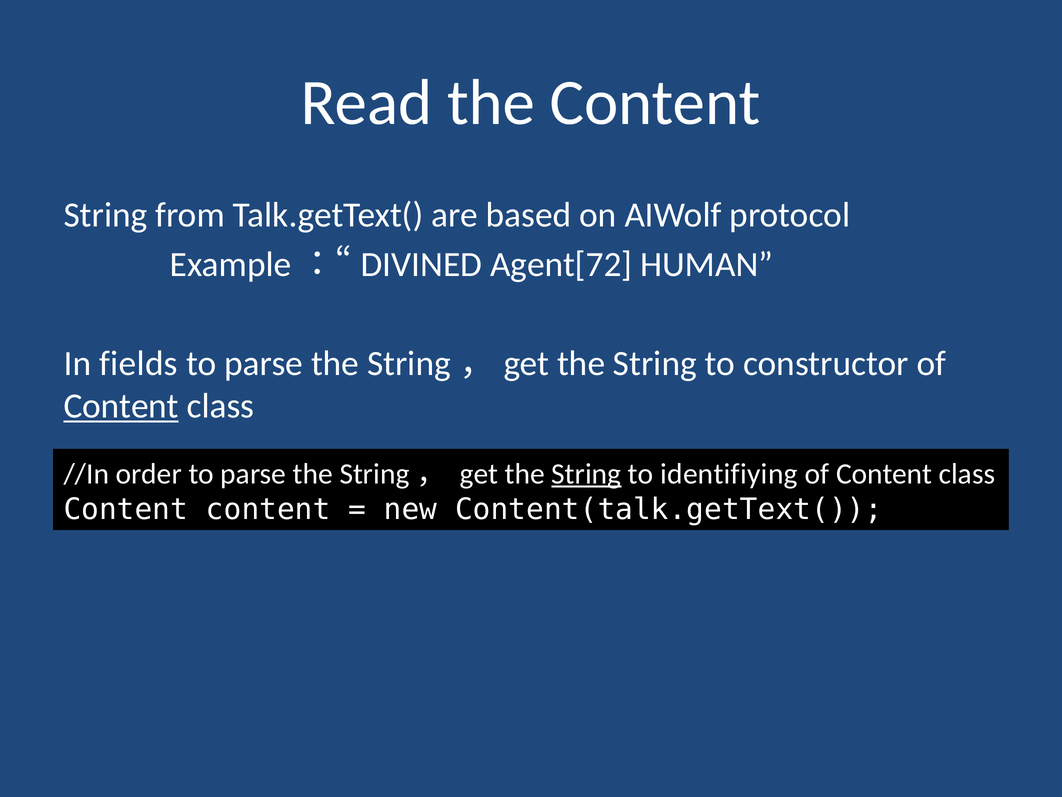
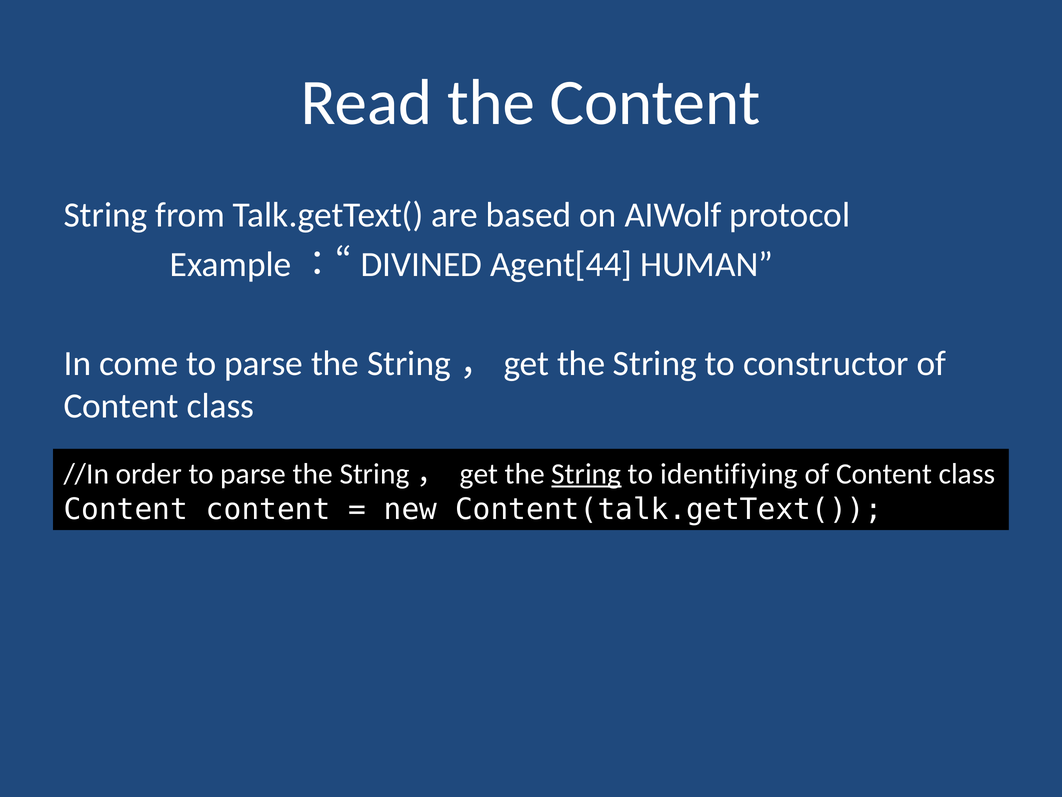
Agent[72: Agent[72 -> Agent[44
fields: fields -> come
Content at (121, 406) underline: present -> none
